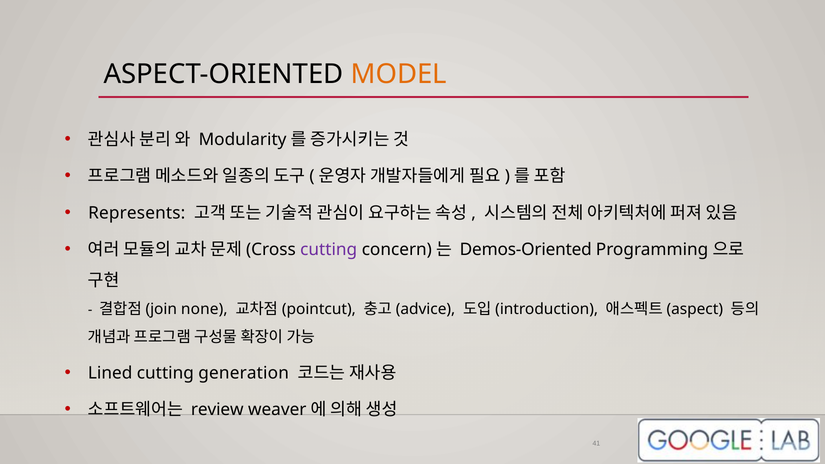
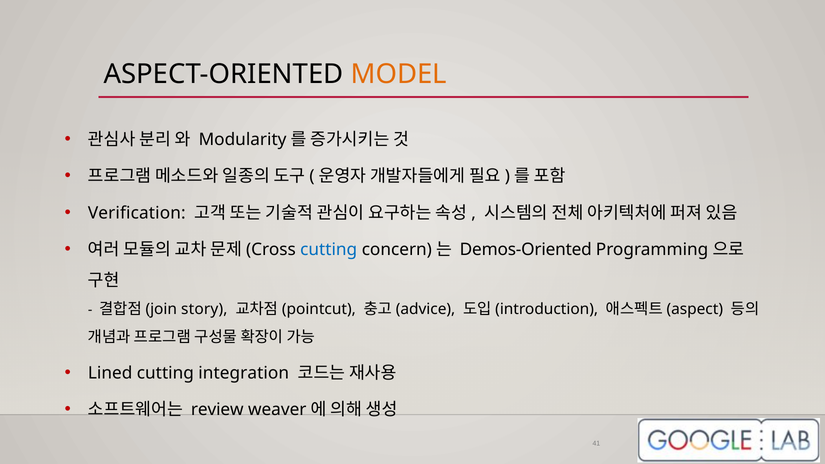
Represents: Represents -> Verification
cutting at (329, 250) colour: purple -> blue
none: none -> story
generation: generation -> integration
